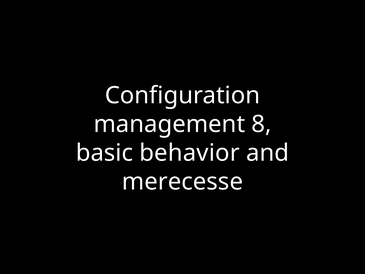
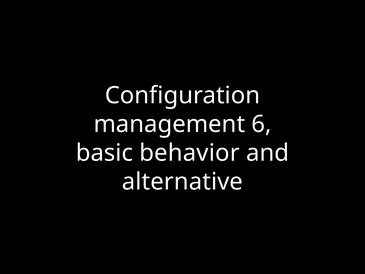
8: 8 -> 6
merecesse: merecesse -> alternative
